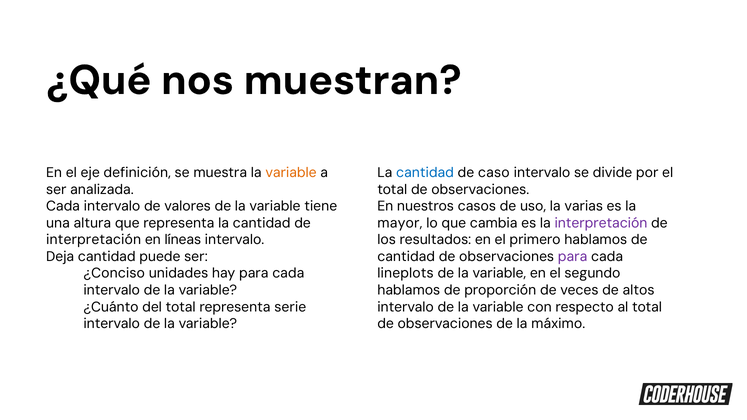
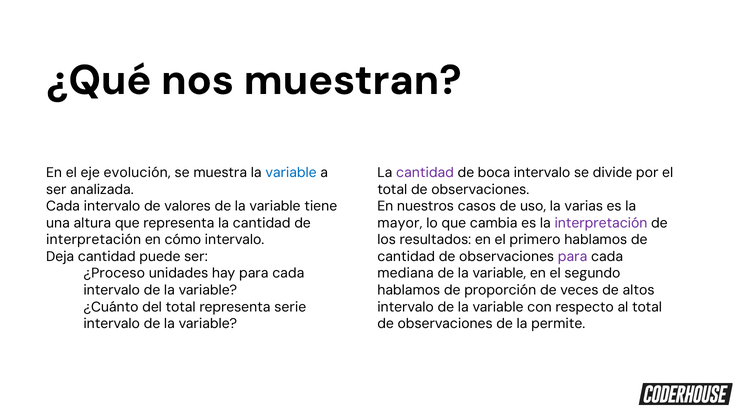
definición: definición -> evolución
variable at (291, 173) colour: orange -> blue
cantidad at (425, 173) colour: blue -> purple
caso: caso -> boca
líneas: líneas -> cómo
¿Conciso: ¿Conciso -> ¿Proceso
lineplots: lineplots -> mediana
máximo: máximo -> permite
